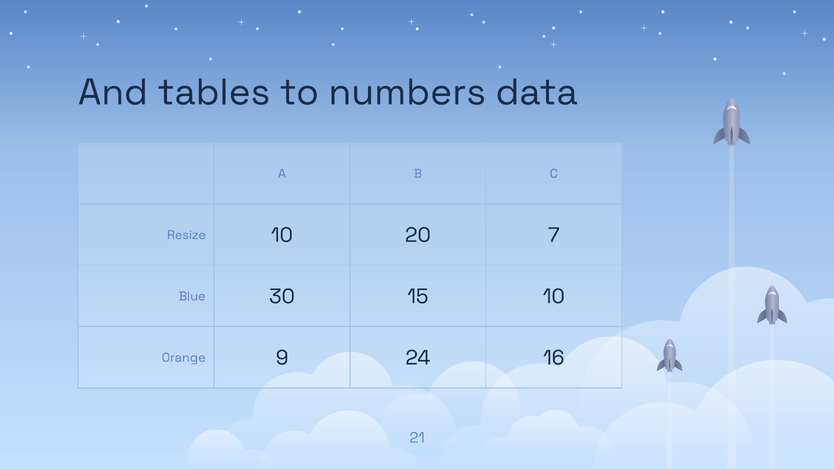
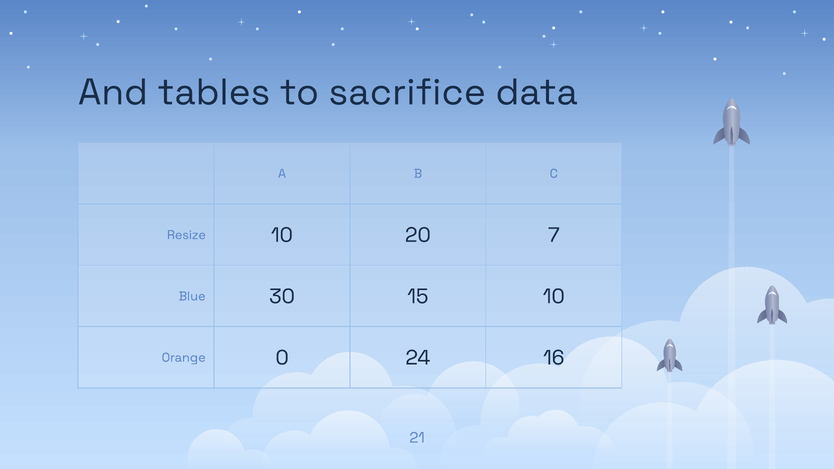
numbers: numbers -> sacrifice
9: 9 -> 0
